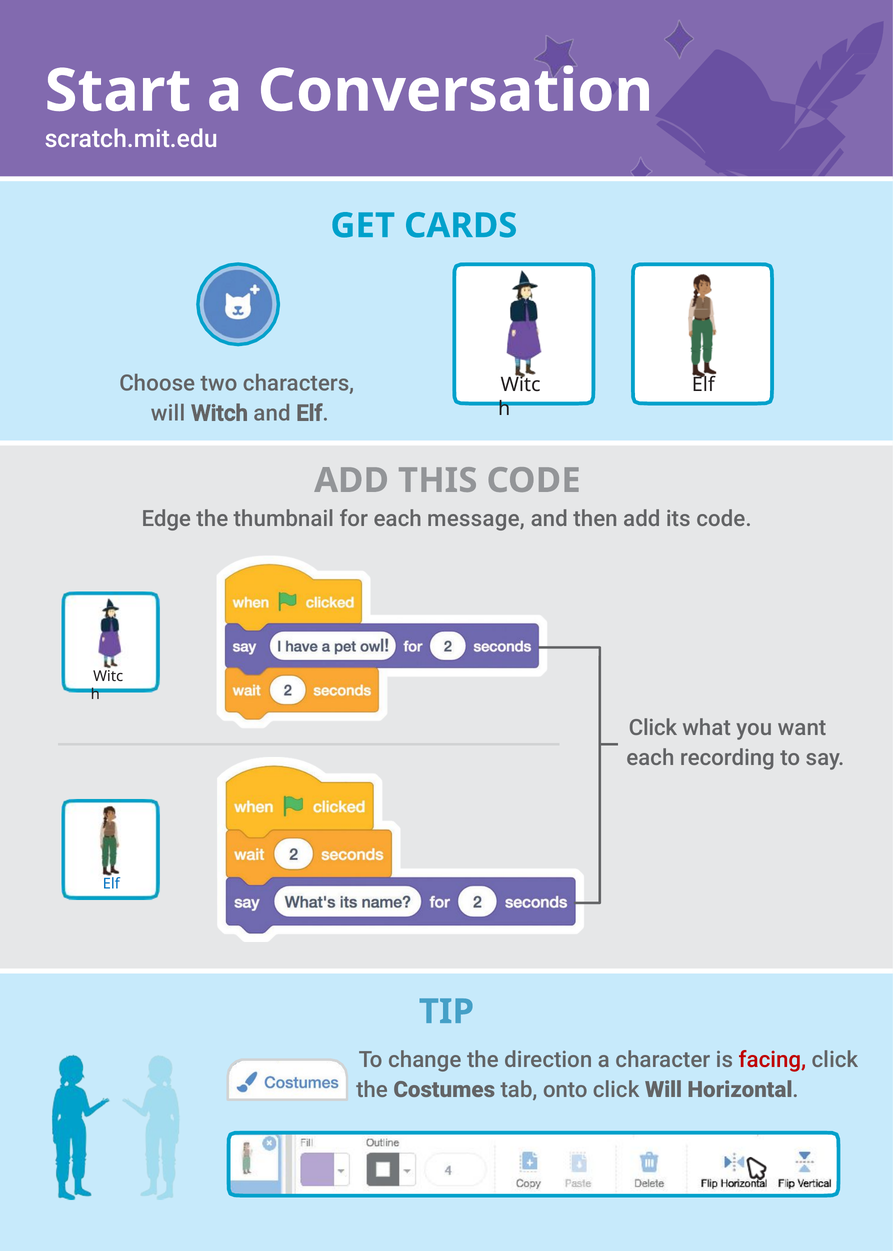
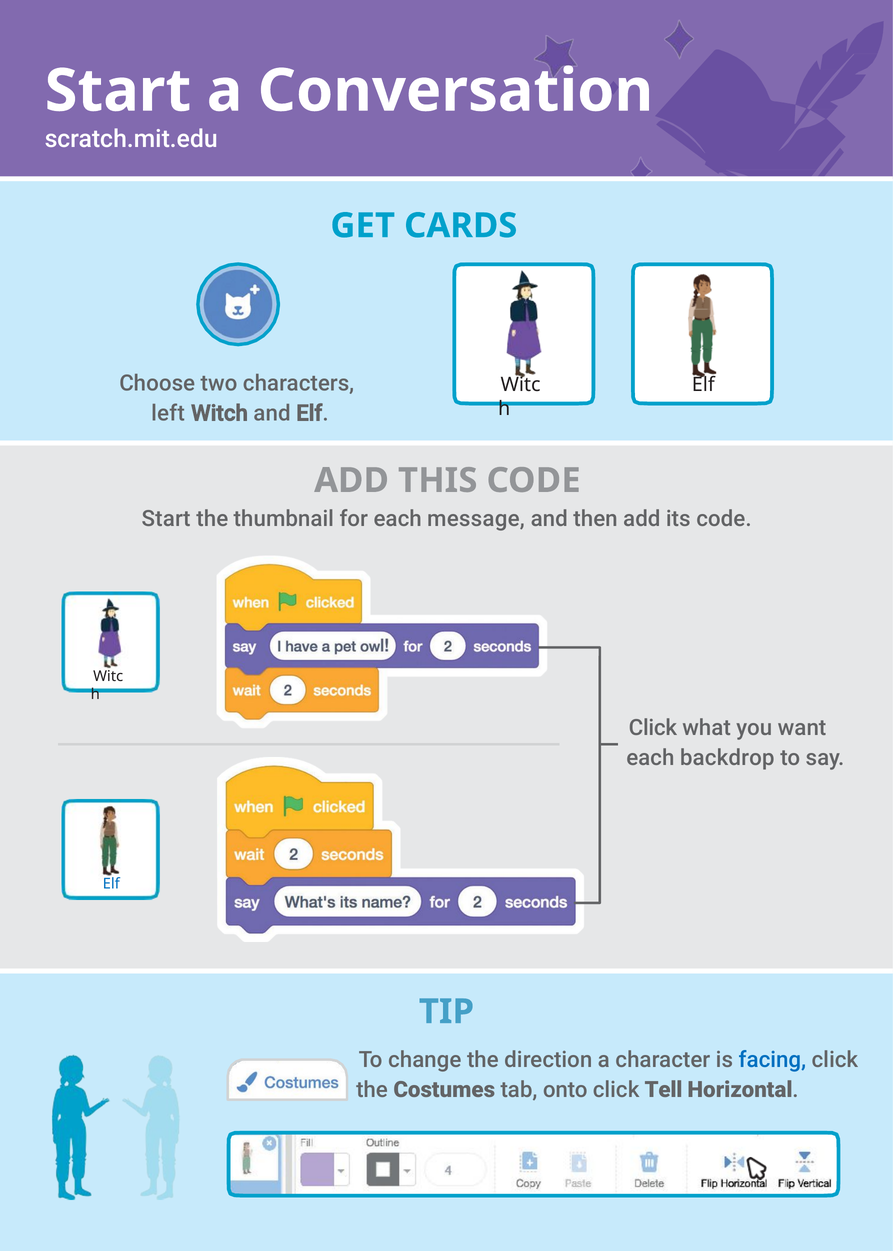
will at (168, 413): will -> left
Edge at (166, 519): Edge -> Start
recording: recording -> backdrop
facing colour: red -> blue
click Will: Will -> Tell
